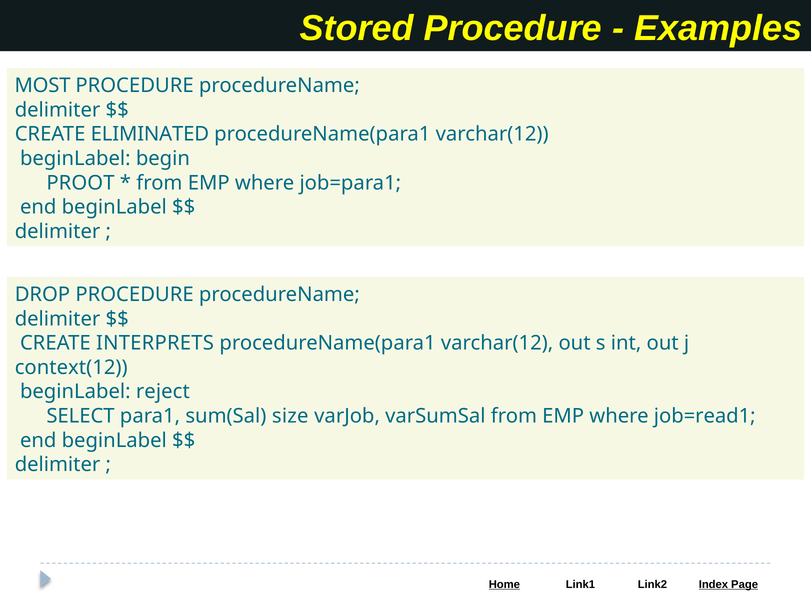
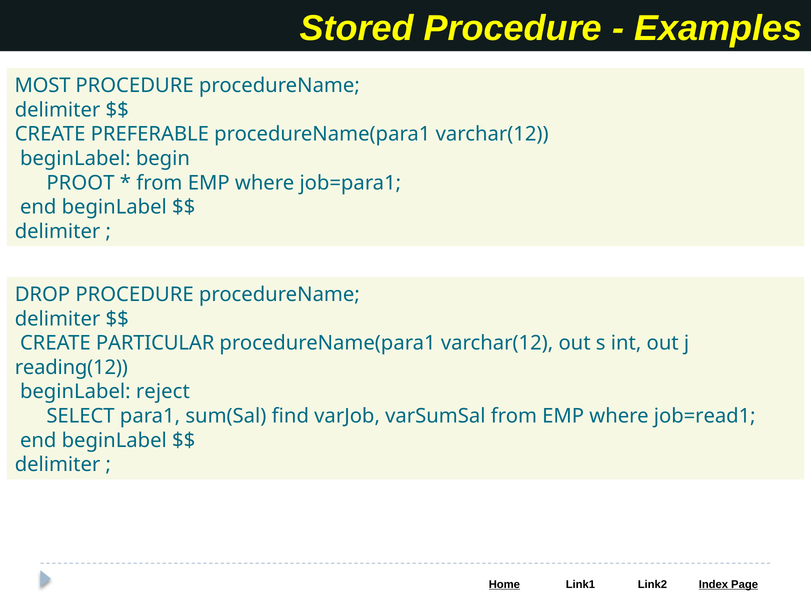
ELIMINATED: ELIMINATED -> PREFERABLE
INTERPRETS: INTERPRETS -> PARTICULAR
context(12: context(12 -> reading(12
size: size -> find
